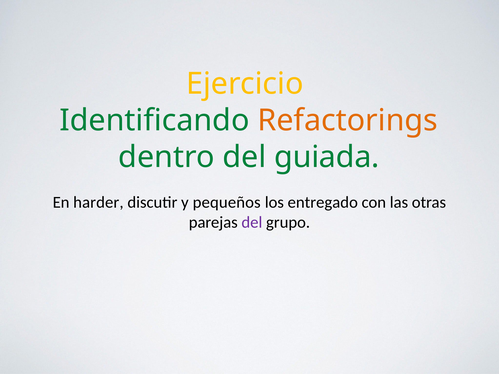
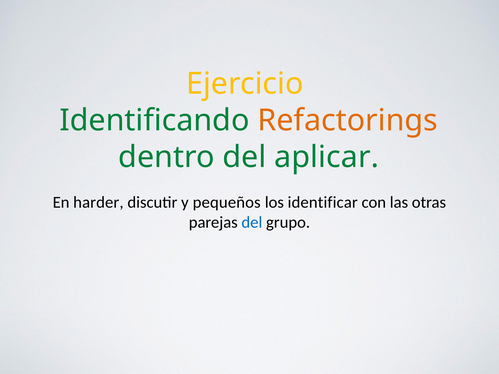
guiada: guiada -> aplicar
entregado: entregado -> identificar
del at (252, 222) colour: purple -> blue
